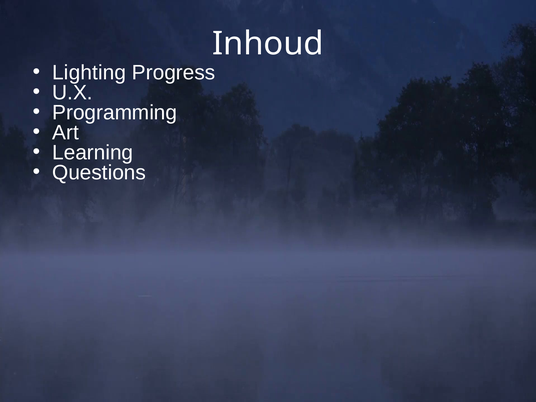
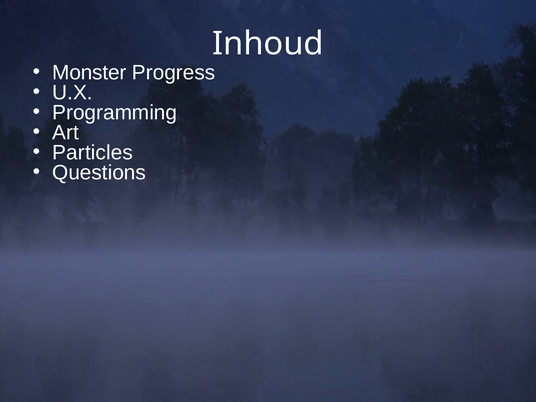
Lighting: Lighting -> Monster
Learning: Learning -> Particles
